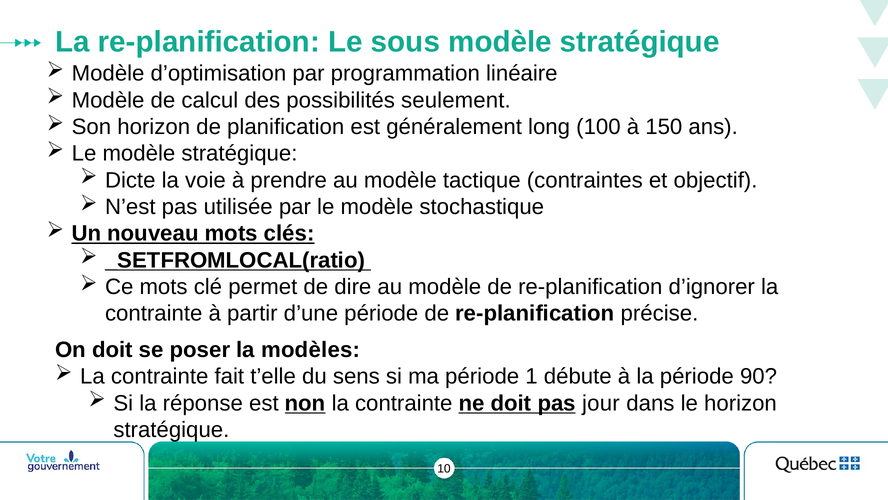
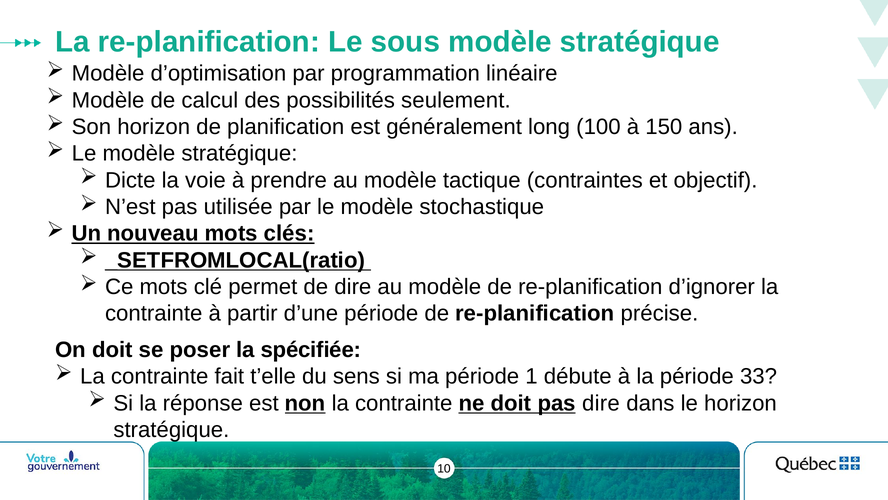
modèles: modèles -> spécifiée
90: 90 -> 33
pas jour: jour -> dire
